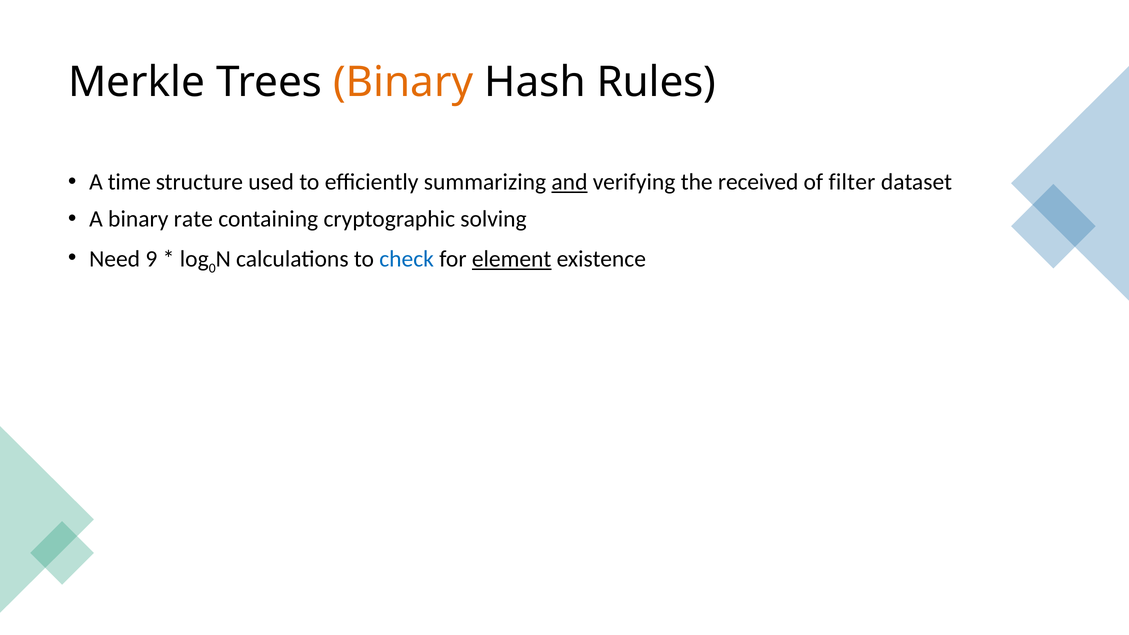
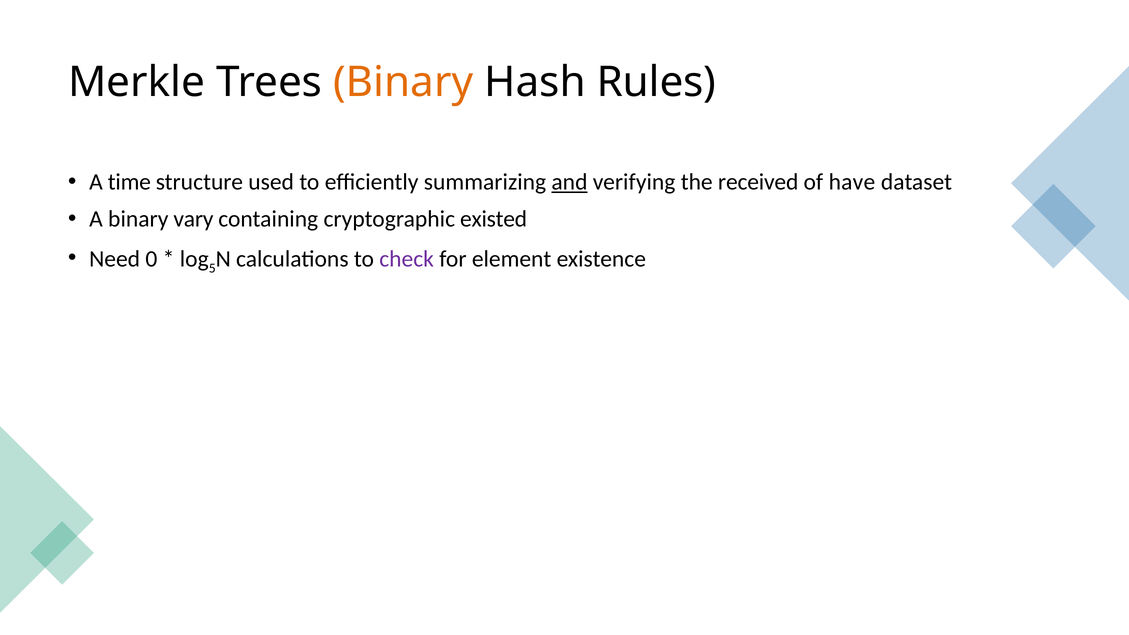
filter: filter -> have
rate: rate -> vary
solving: solving -> existed
9: 9 -> 0
0: 0 -> 5
check colour: blue -> purple
element underline: present -> none
